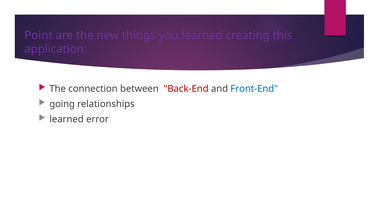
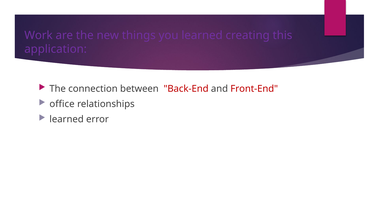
Point: Point -> Work
Front-End colour: blue -> red
going: going -> office
